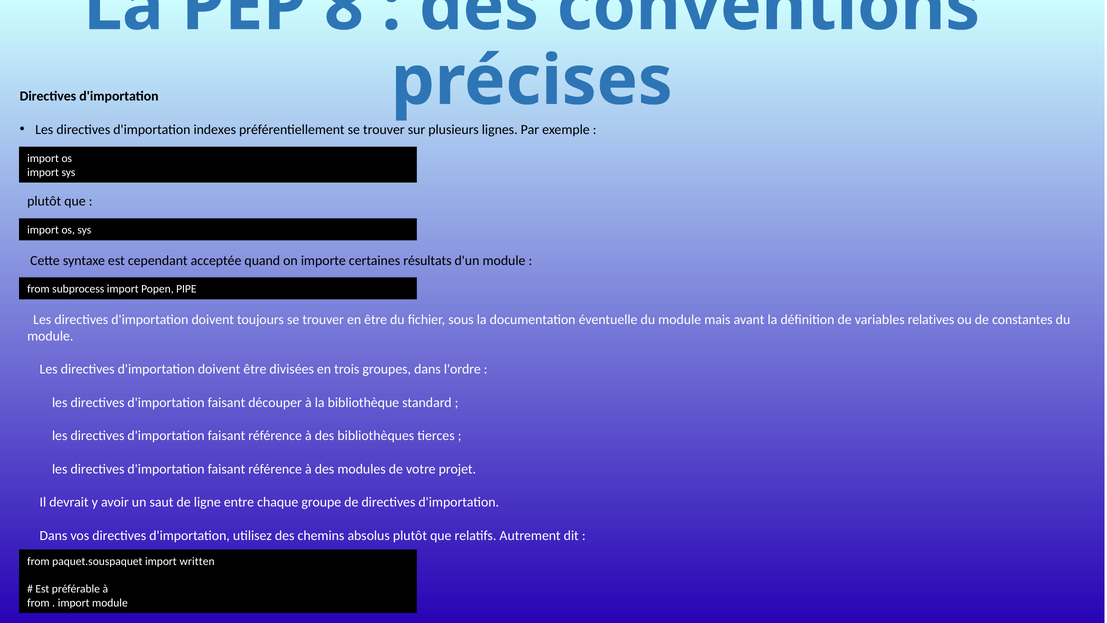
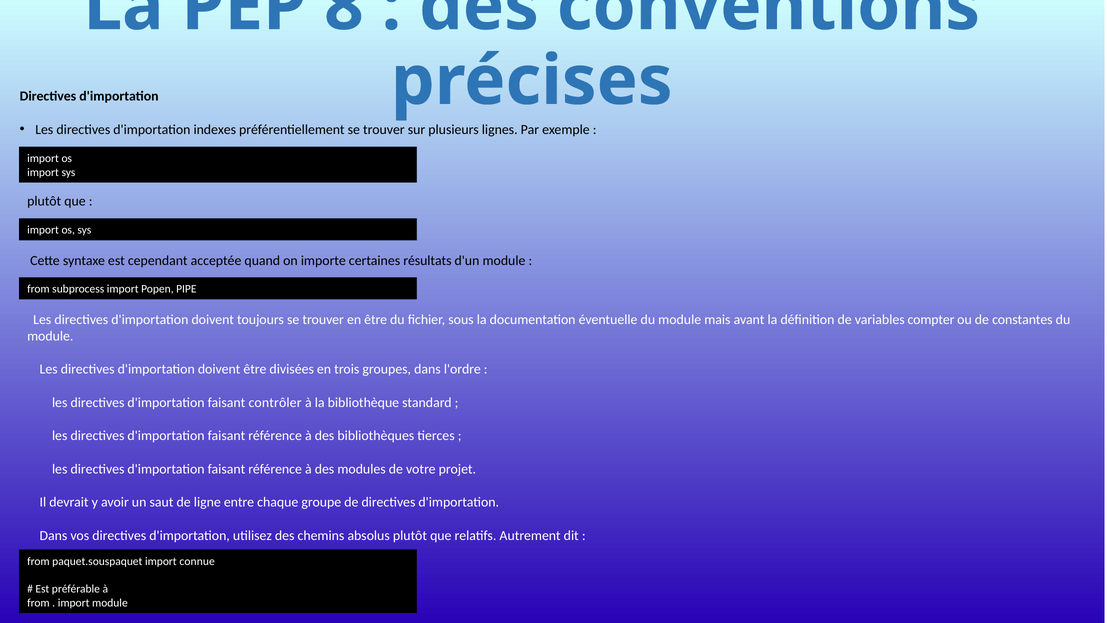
relatives: relatives -> compter
découper: découper -> contrôler
written: written -> connue
